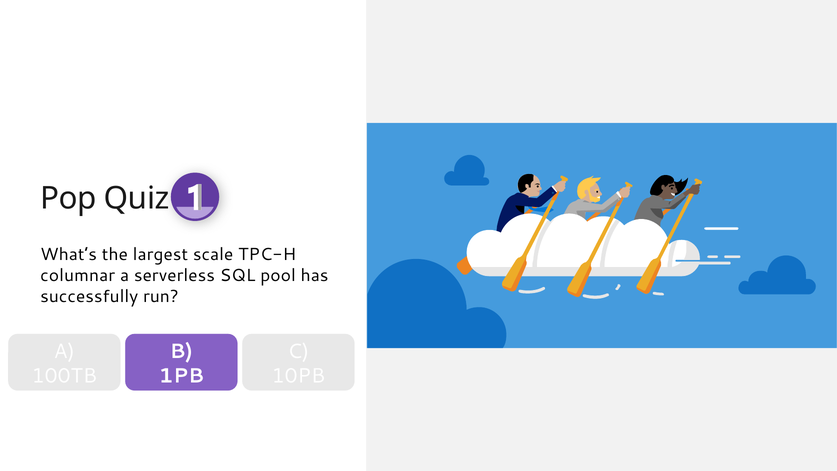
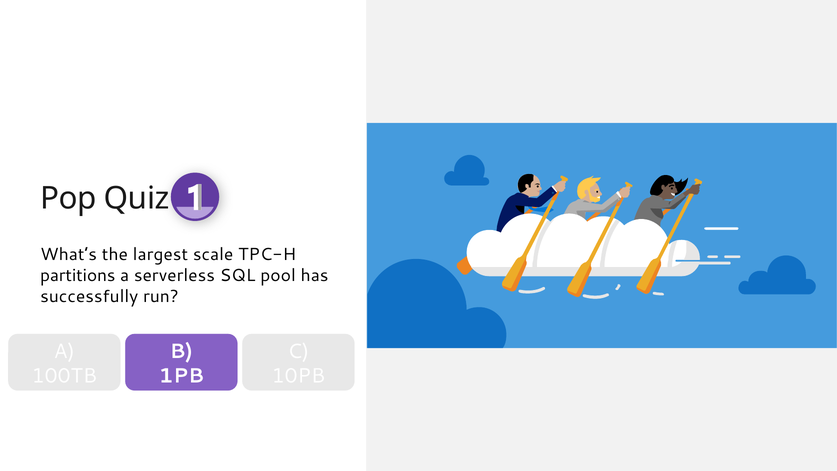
columnar: columnar -> partitions
